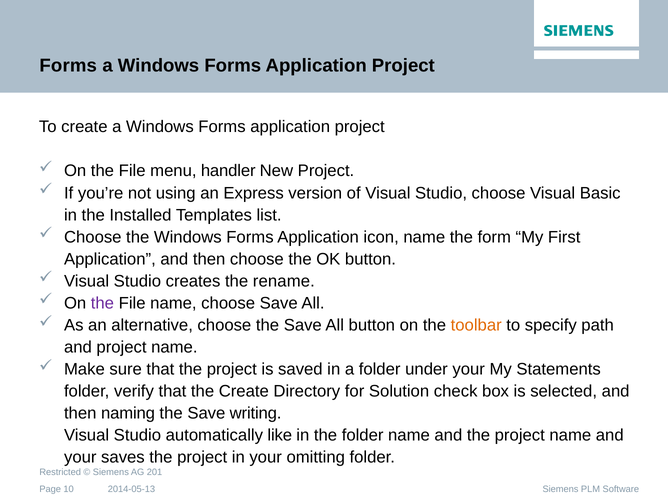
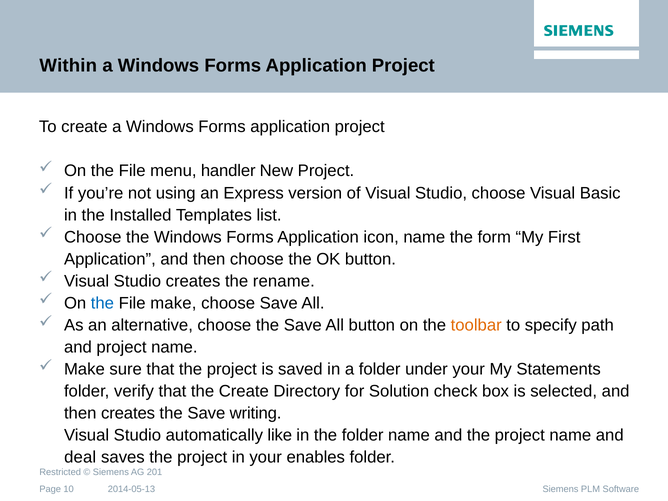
Forms at (68, 66): Forms -> Within
the at (102, 303) colour: purple -> blue
File name: name -> make
then naming: naming -> creates
your at (80, 457): your -> deal
omitting: omitting -> enables
